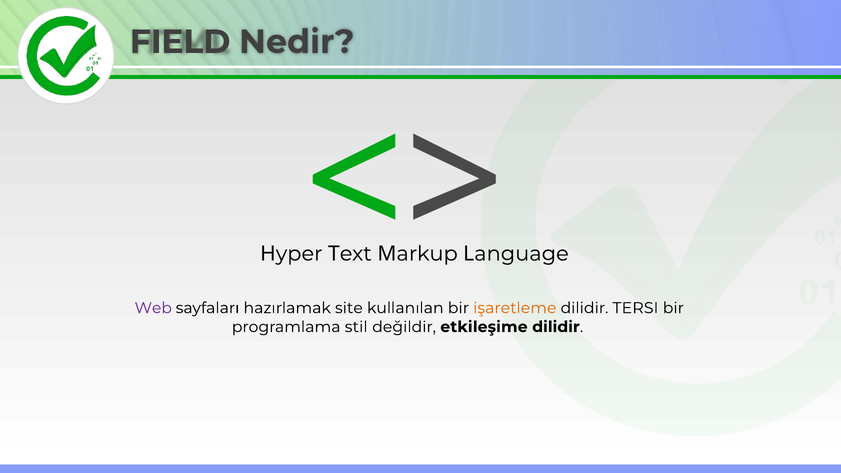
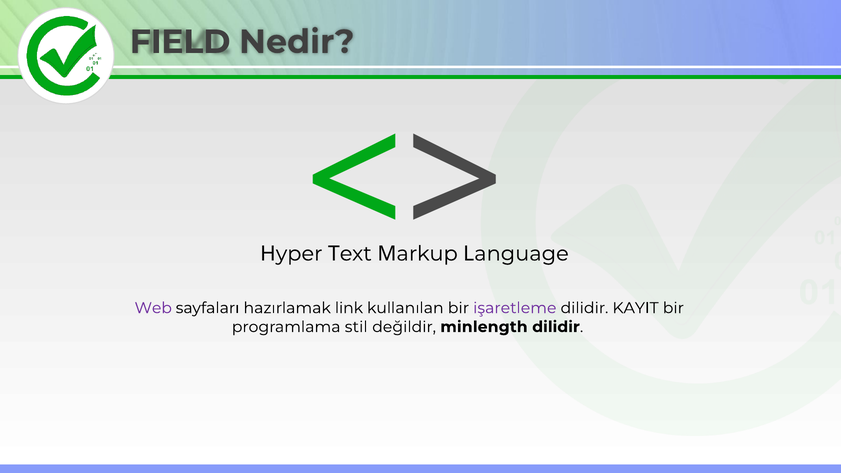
site: site -> link
işaretleme colour: orange -> purple
TERSI: TERSI -> KAYIT
etkileşime: etkileşime -> minlength
